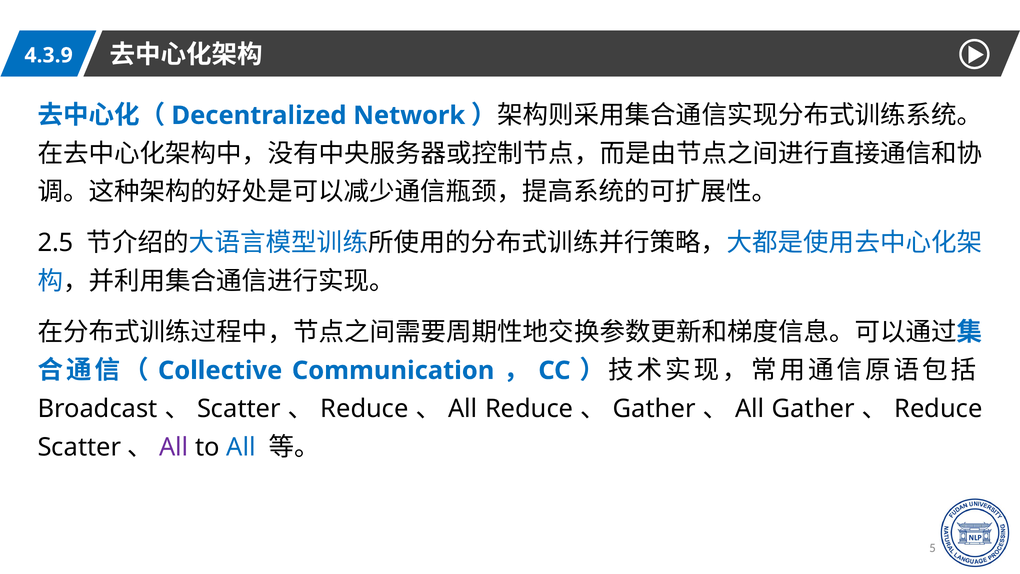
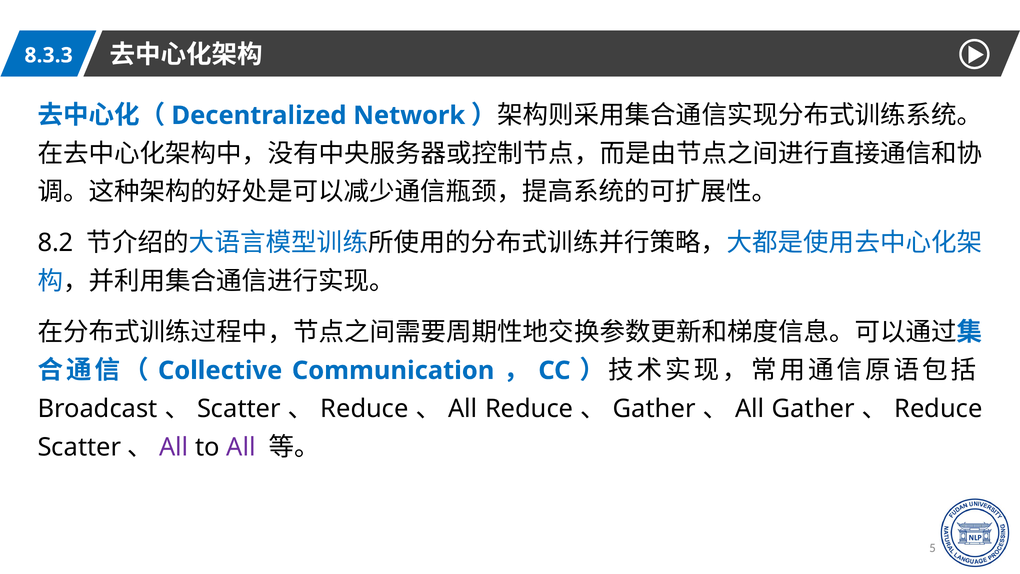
4.3.9: 4.3.9 -> 8.3.3
2.5: 2.5 -> 8.2
All at (241, 447) colour: blue -> purple
